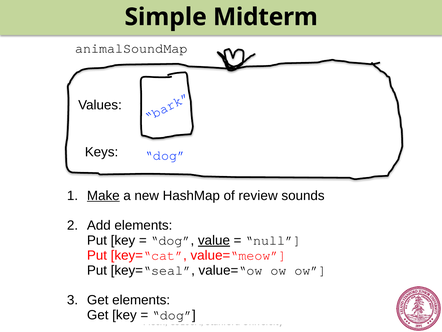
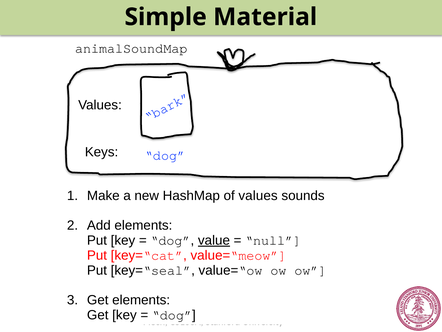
Midterm: Midterm -> Material
Make underline: present -> none
of review: review -> values
